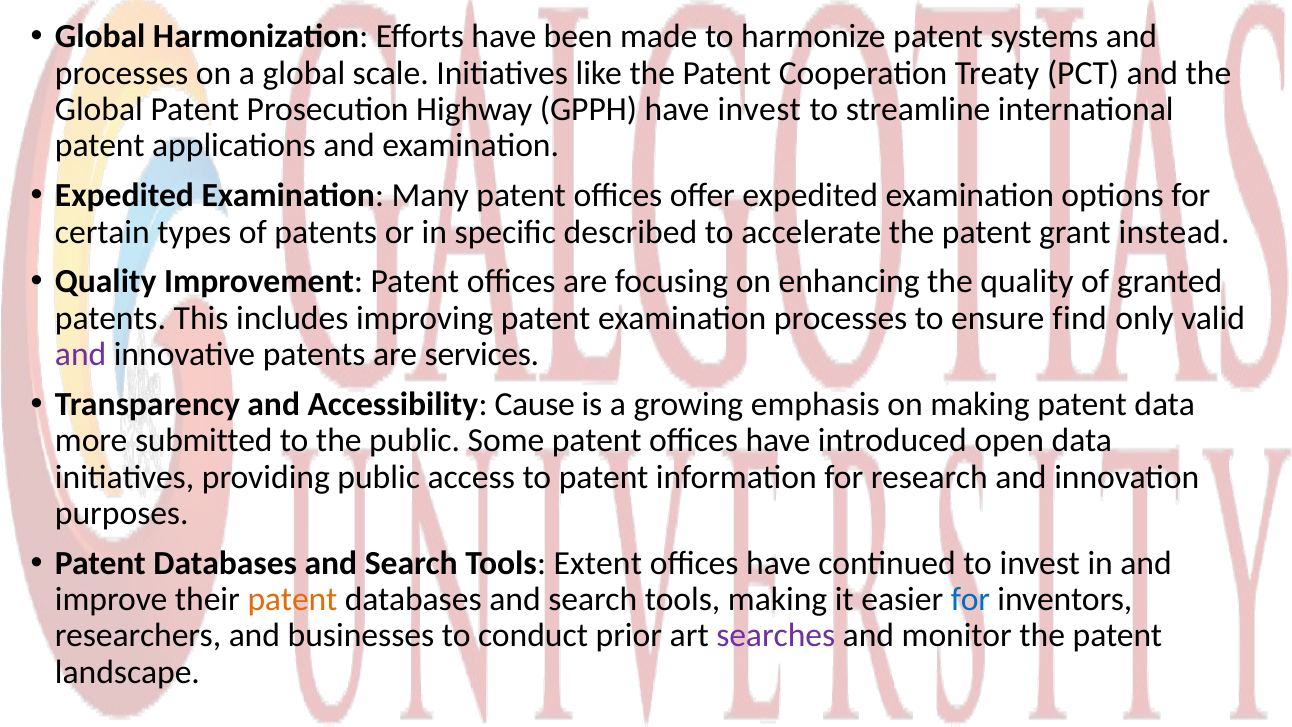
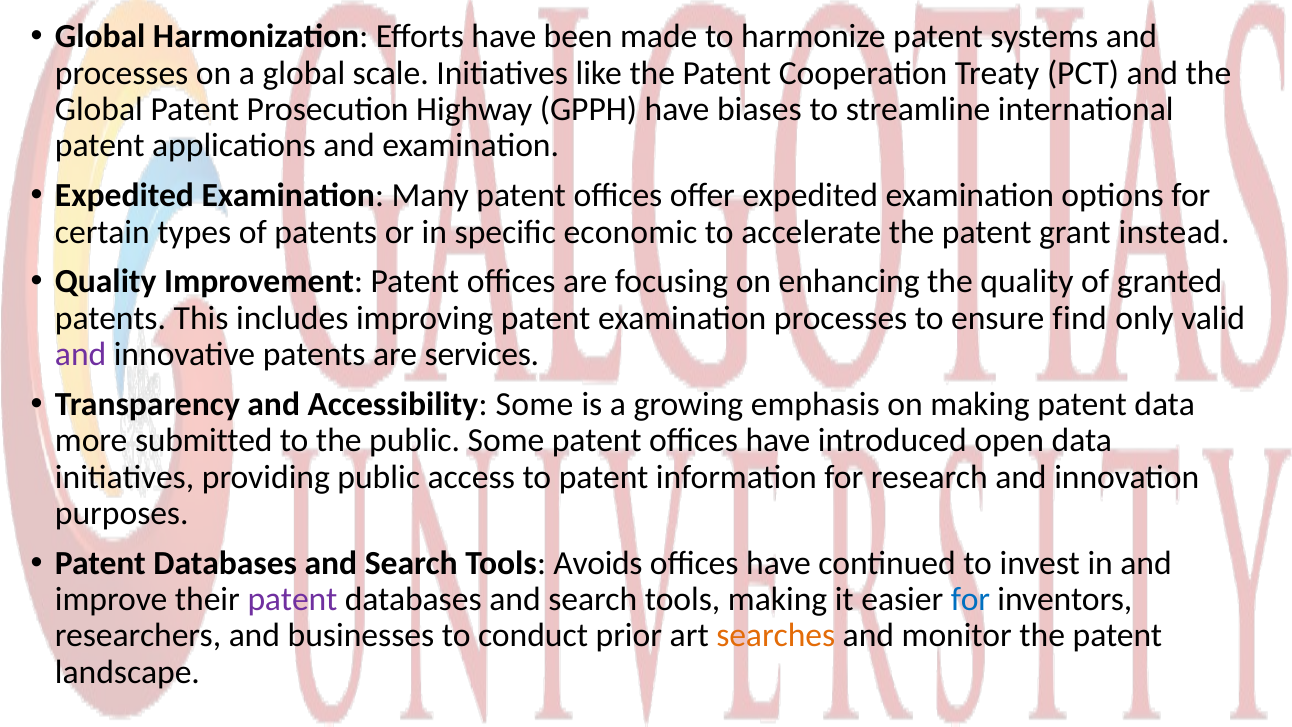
have invest: invest -> biases
described: described -> economic
Accessibility Cause: Cause -> Some
Extent: Extent -> Avoids
patent at (292, 599) colour: orange -> purple
searches colour: purple -> orange
